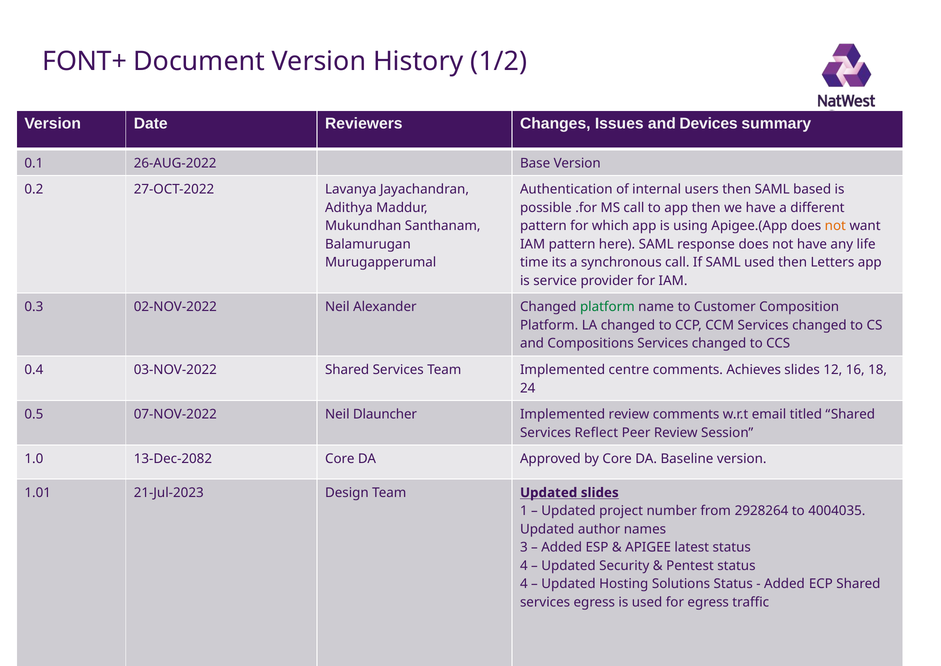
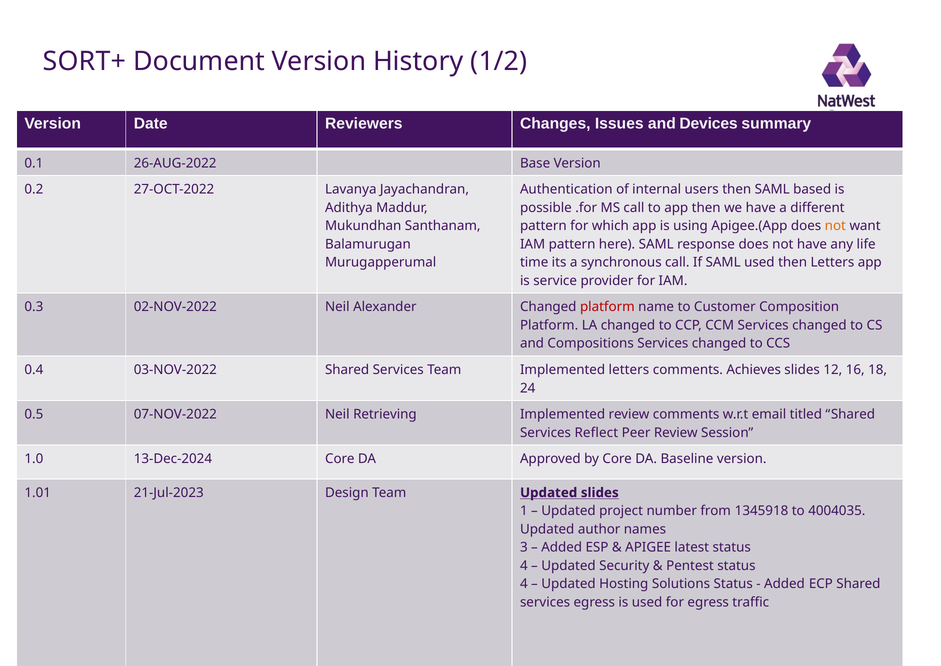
FONT+: FONT+ -> SORT+
platform at (607, 307) colour: green -> red
Implemented centre: centre -> letters
Dlauncher: Dlauncher -> Retrieving
13-Dec-2082: 13-Dec-2082 -> 13-Dec-2024
2928264: 2928264 -> 1345918
